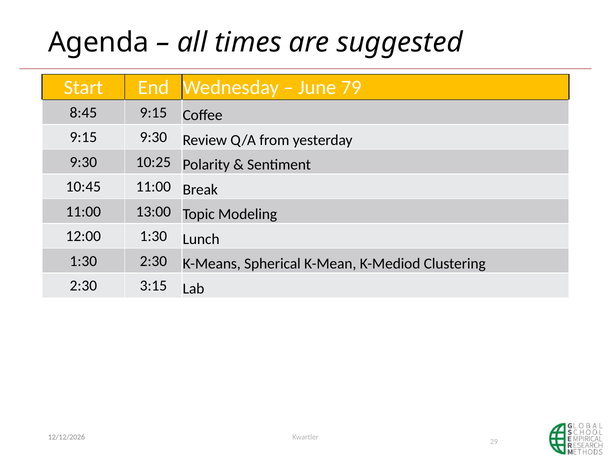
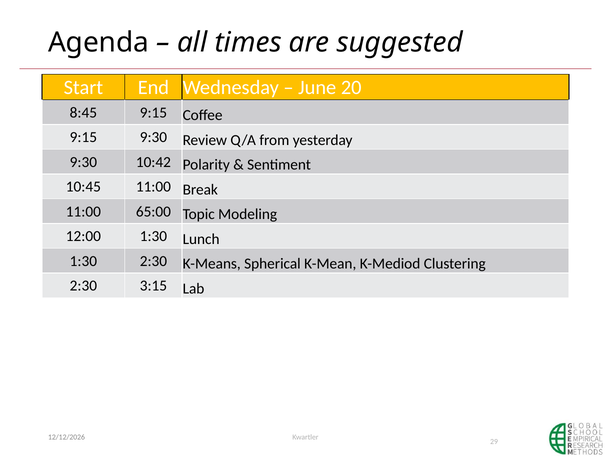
79: 79 -> 20
10:25: 10:25 -> 10:42
13:00: 13:00 -> 65:00
